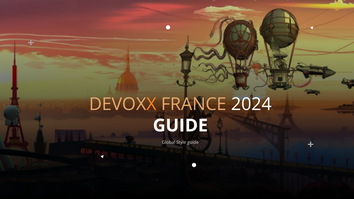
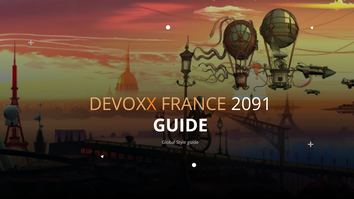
2024: 2024 -> 2091
